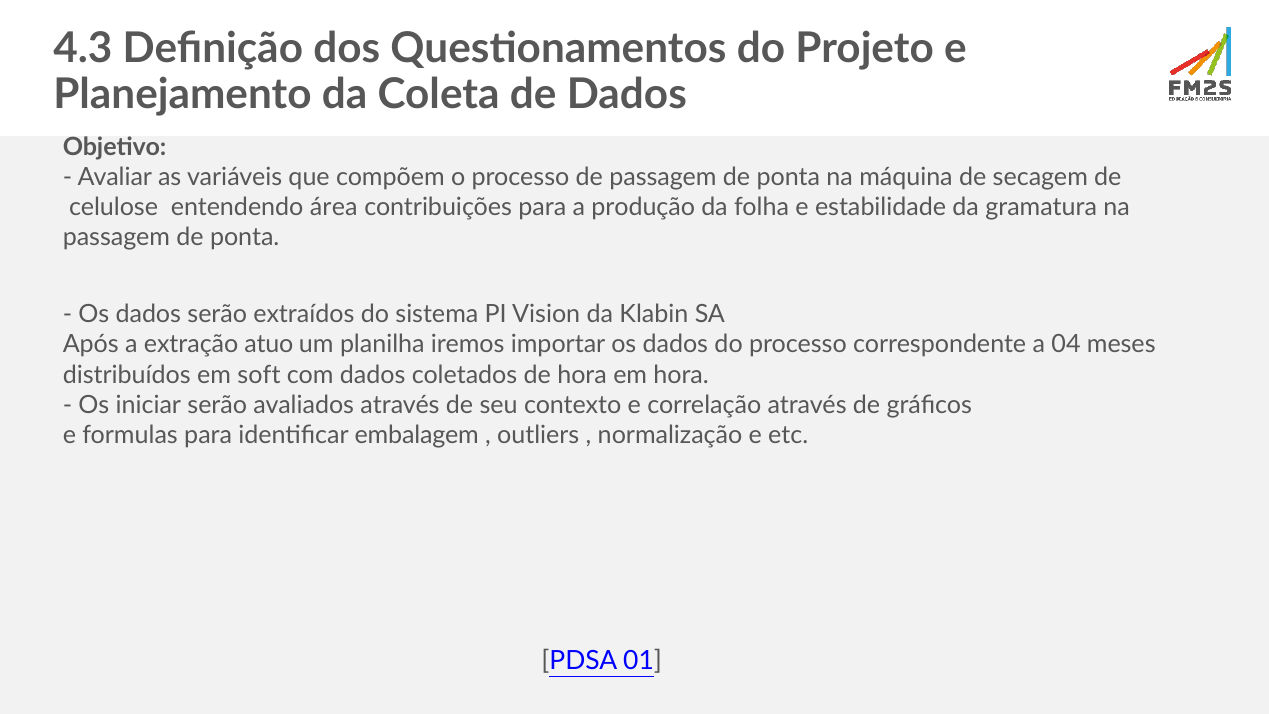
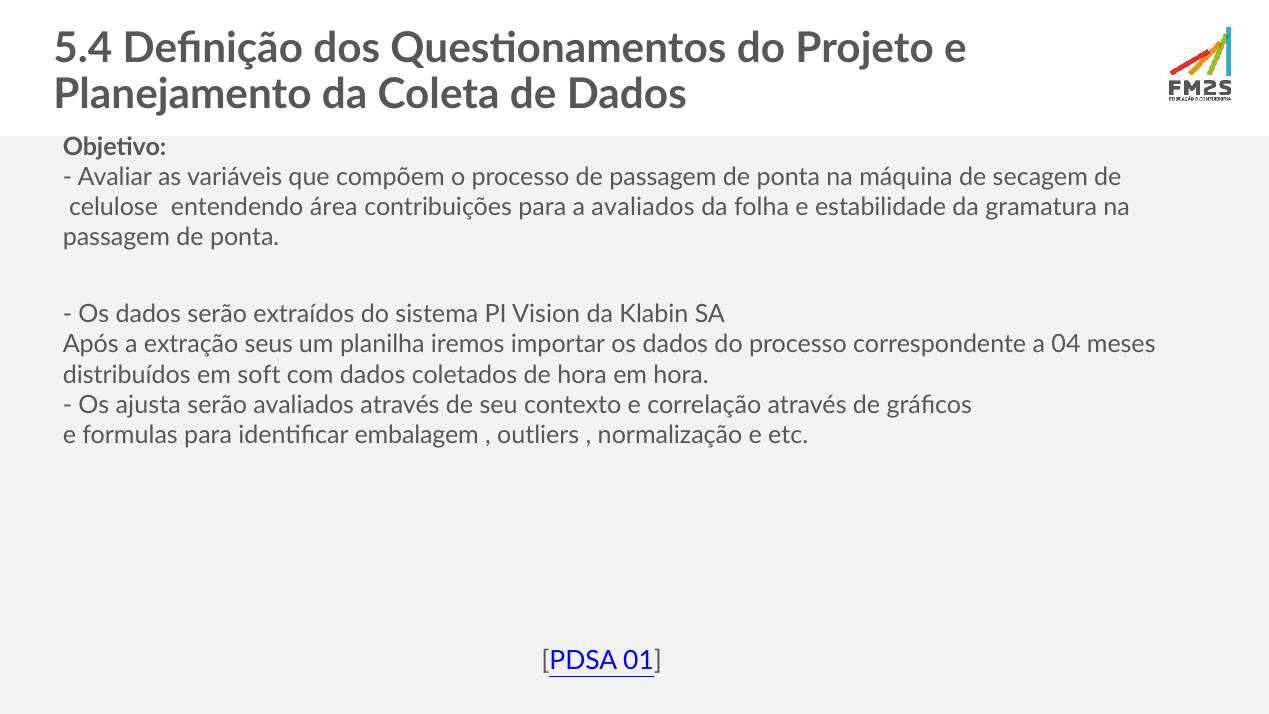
4.3: 4.3 -> 5.4
a produção: produção -> avaliados
atuo: atuo -> seus
iniciar: iniciar -> ajusta
